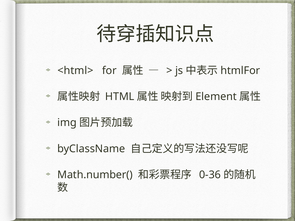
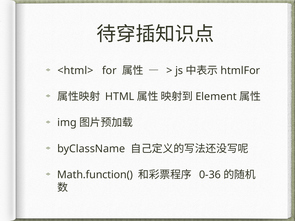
Math.number(: Math.number( -> Math.function(
